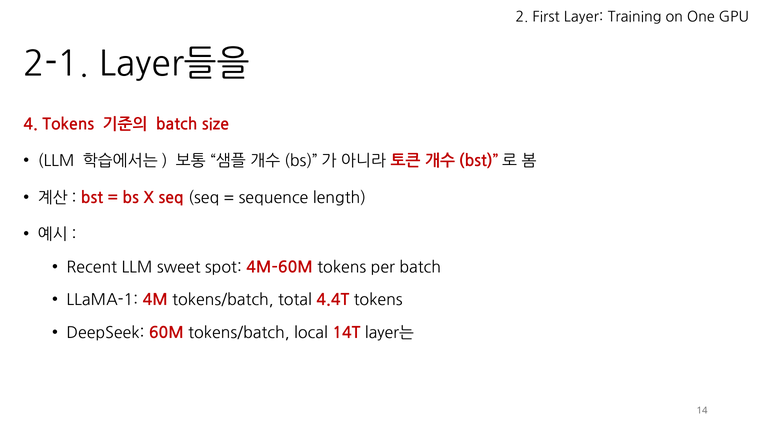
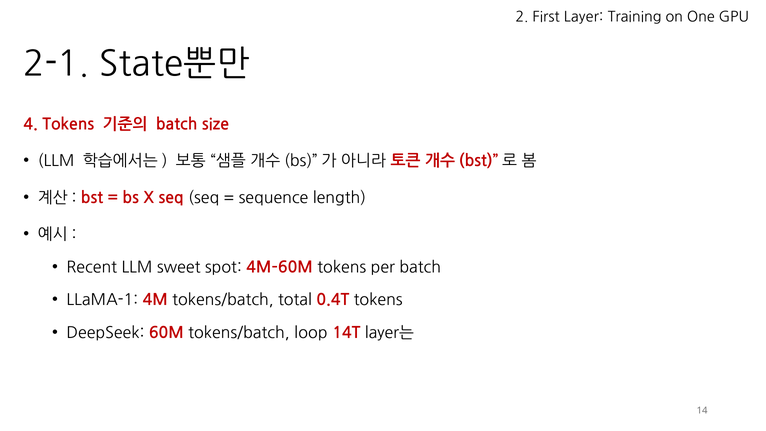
Layer들을: Layer들을 -> State뿐만
4.4T: 4.4T -> 0.4T
local: local -> loop
